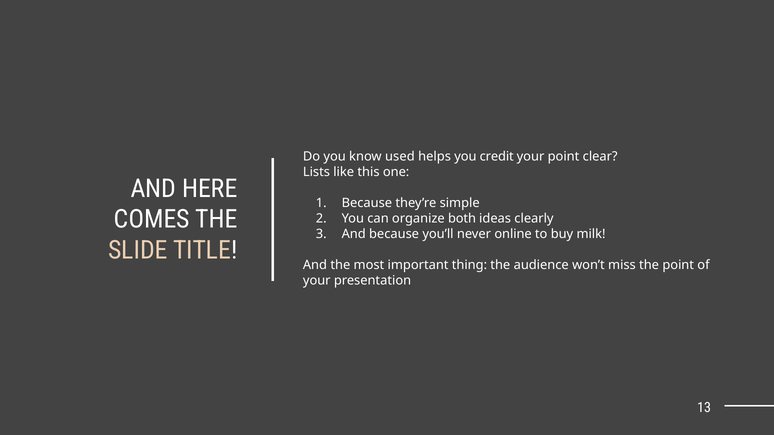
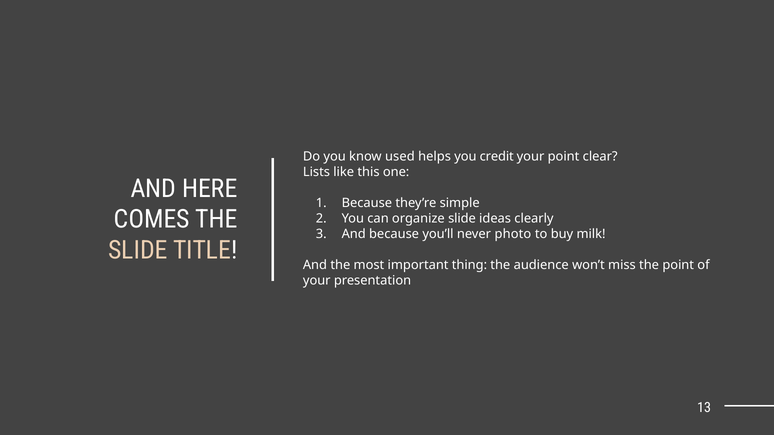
organize both: both -> slide
online: online -> photo
